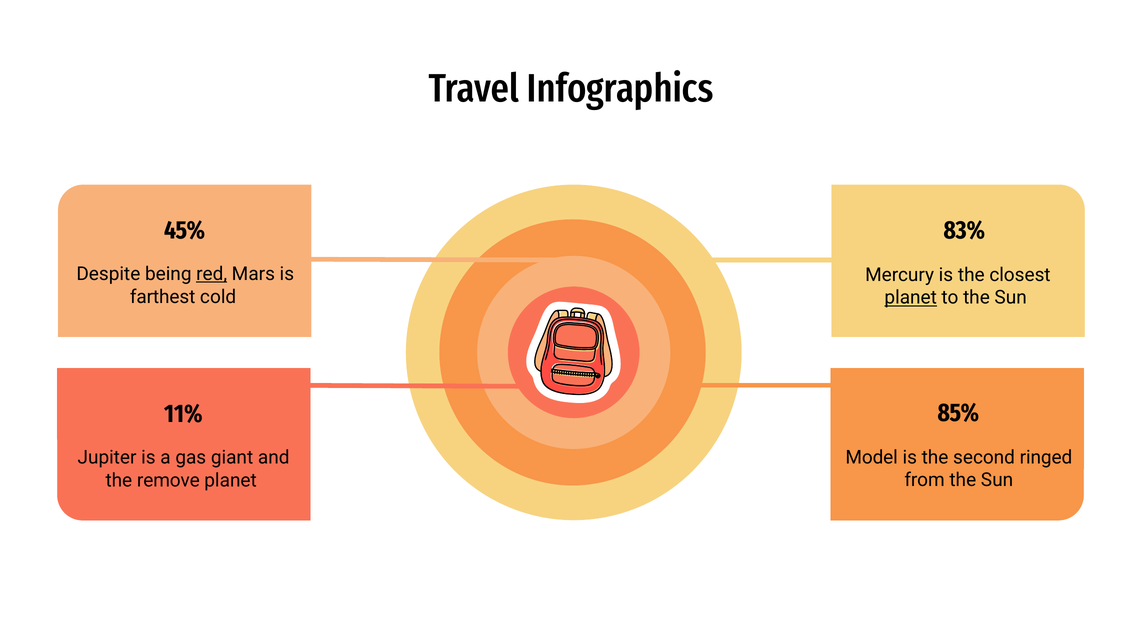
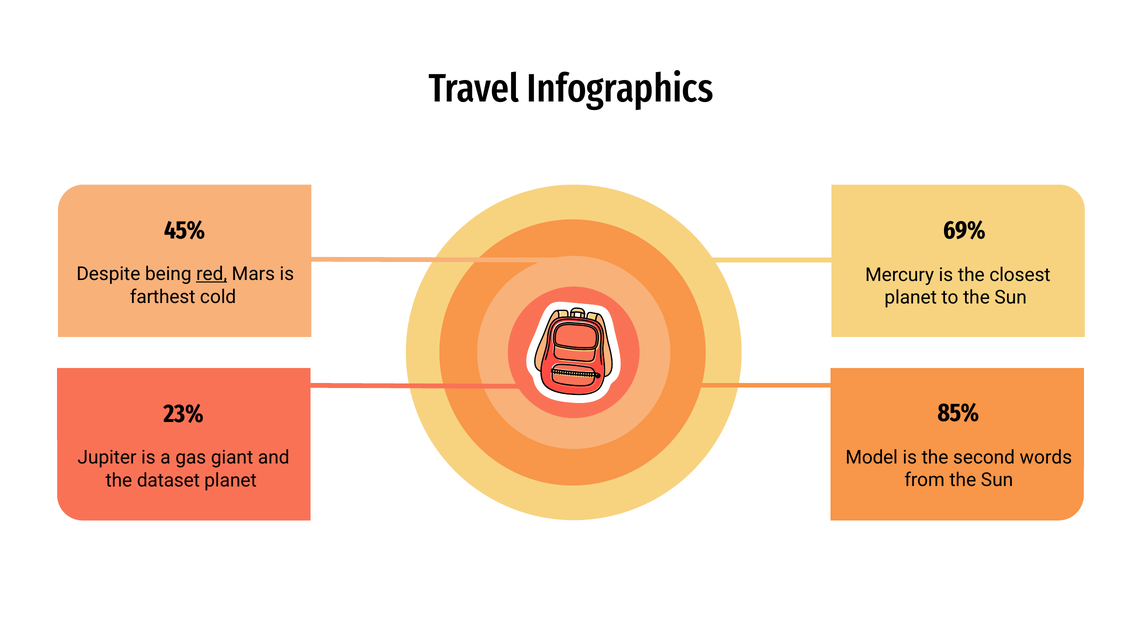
83%: 83% -> 69%
planet at (911, 298) underline: present -> none
11%: 11% -> 23%
ringed: ringed -> words
remove: remove -> dataset
